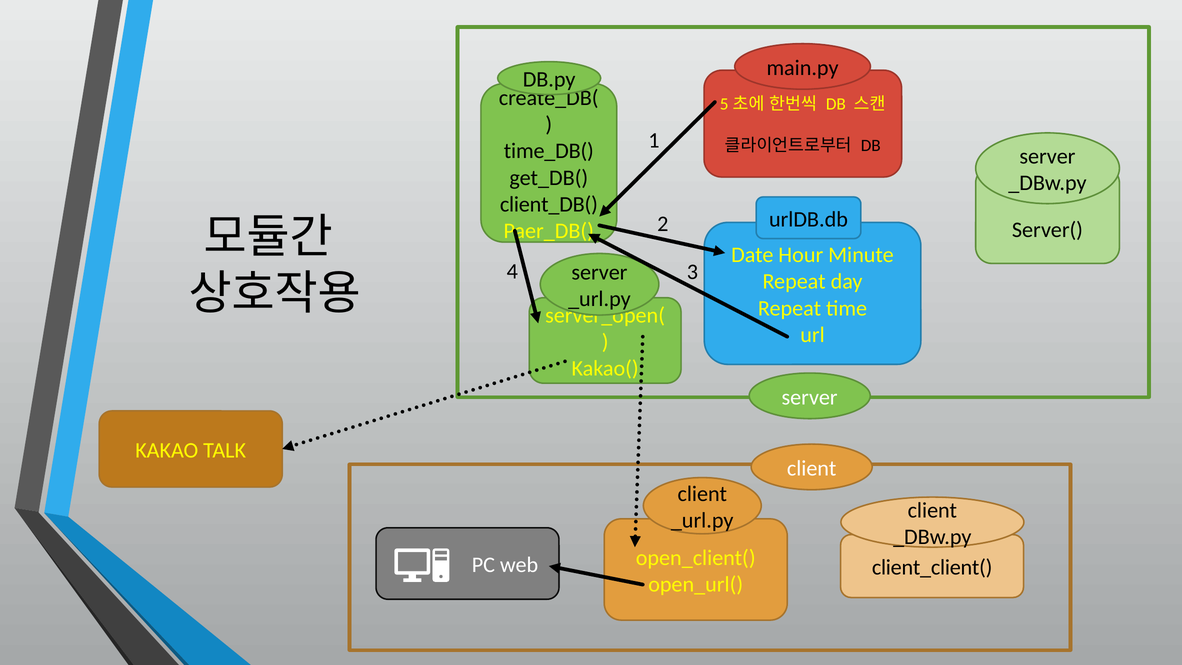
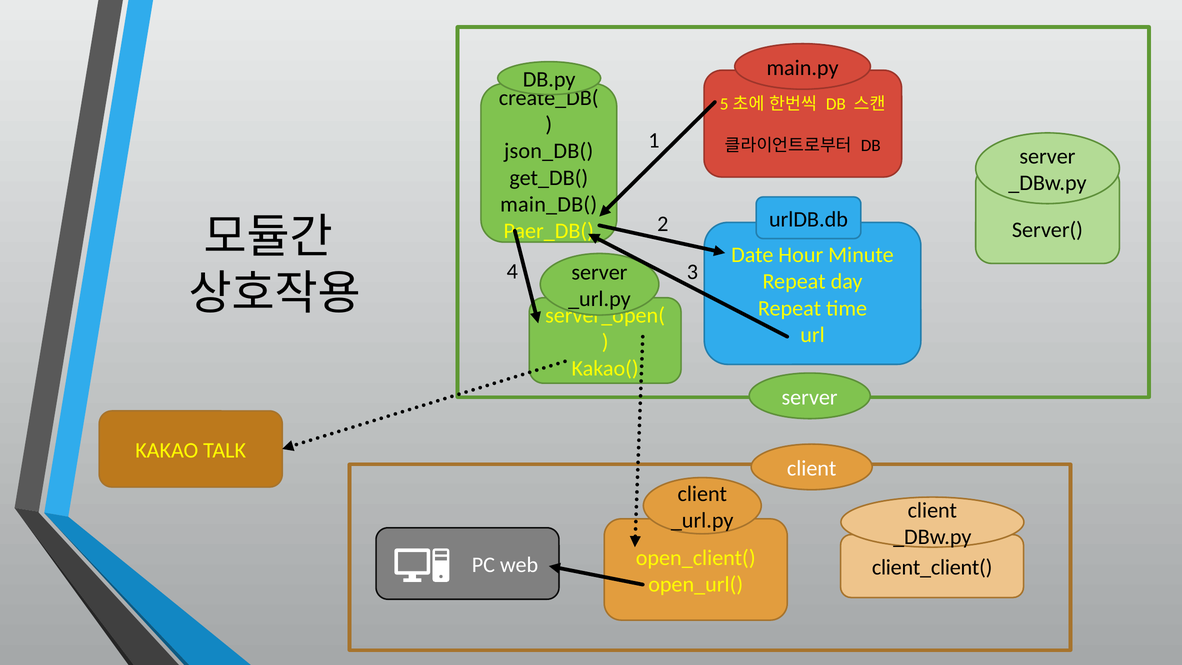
time_DB(: time_DB( -> json_DB(
client_DB(: client_DB( -> main_DB(
